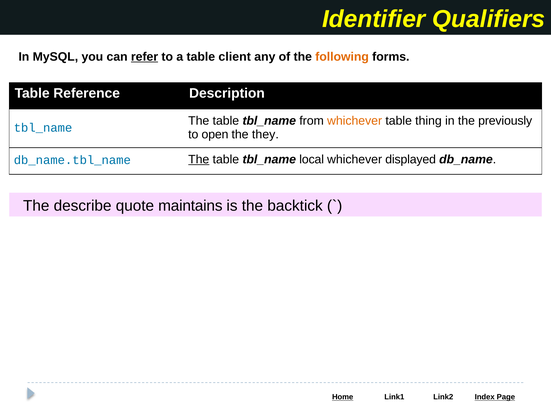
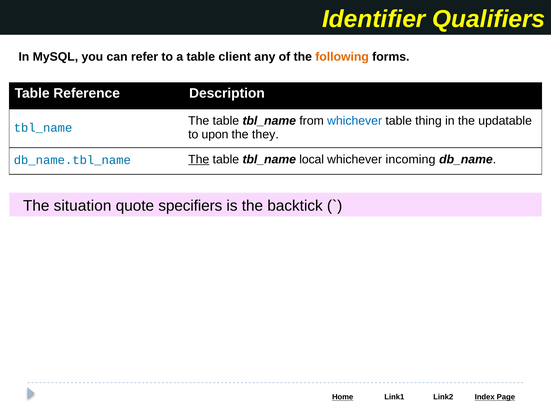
refer underline: present -> none
whichever at (355, 121) colour: orange -> blue
previously: previously -> updatable
open: open -> upon
displayed: displayed -> incoming
describe: describe -> situation
maintains: maintains -> specifiers
